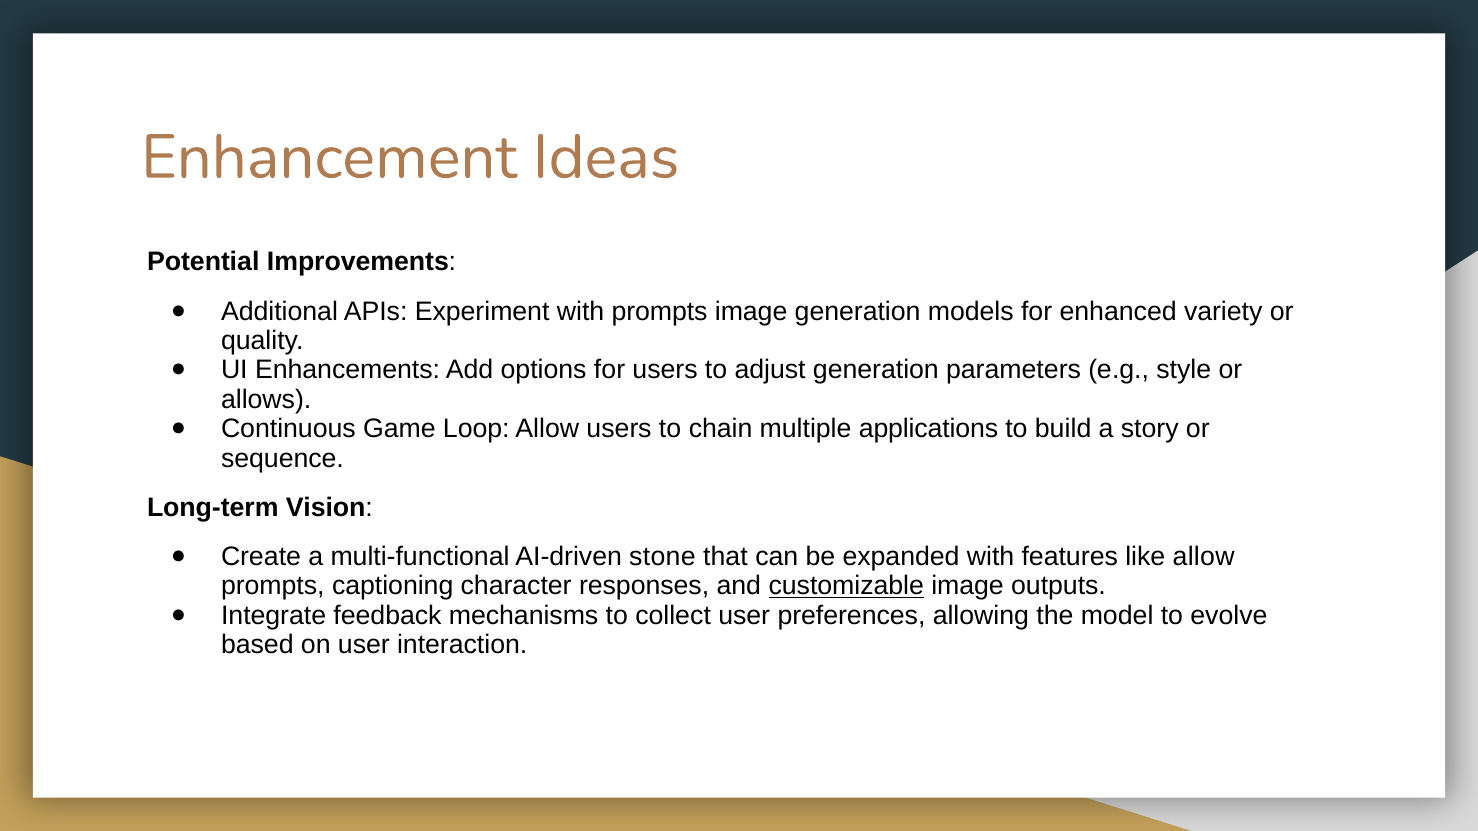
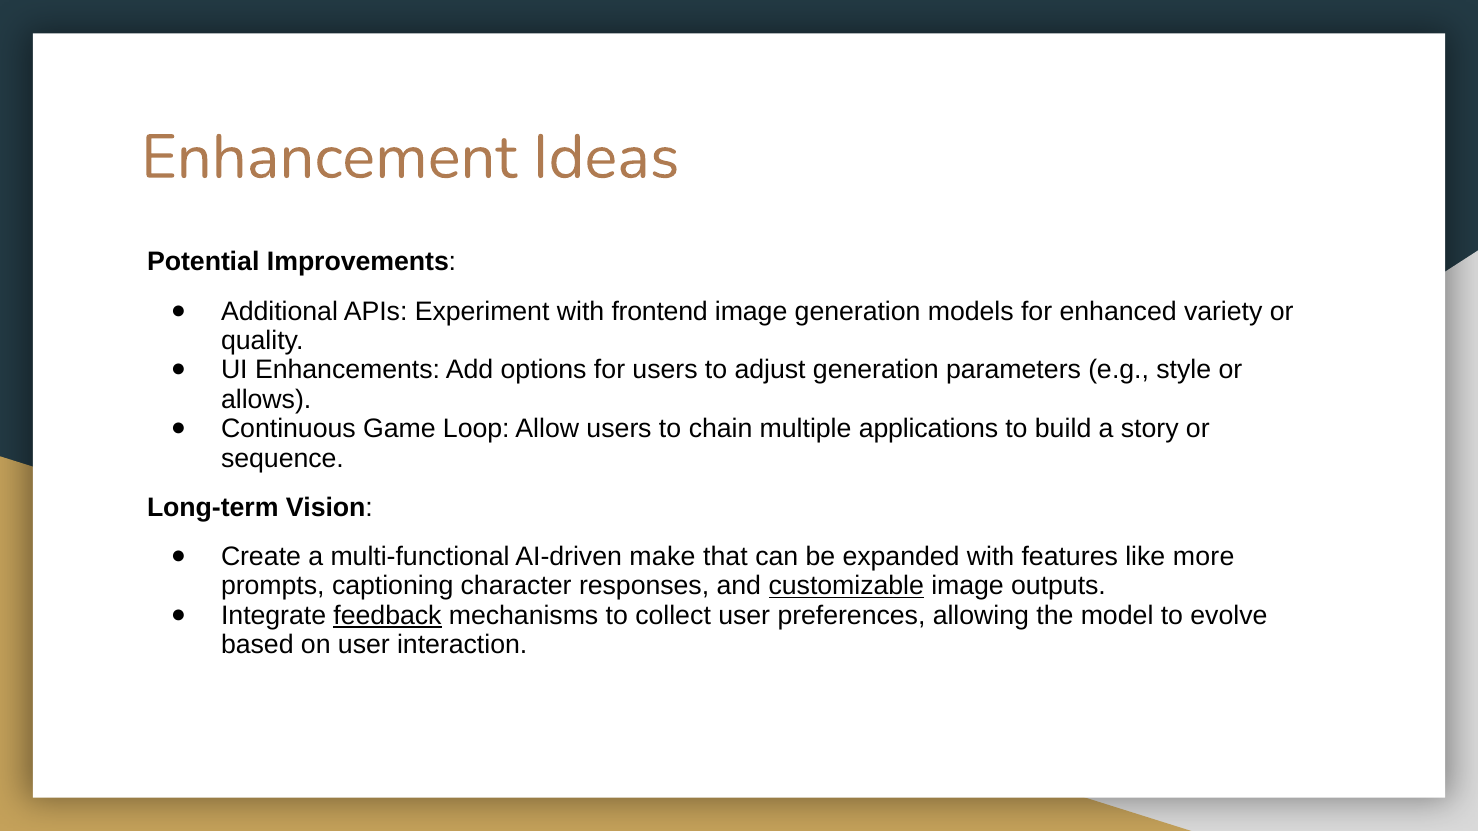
with prompts: prompts -> frontend
stone: stone -> make
like allow: allow -> more
feedback underline: none -> present
